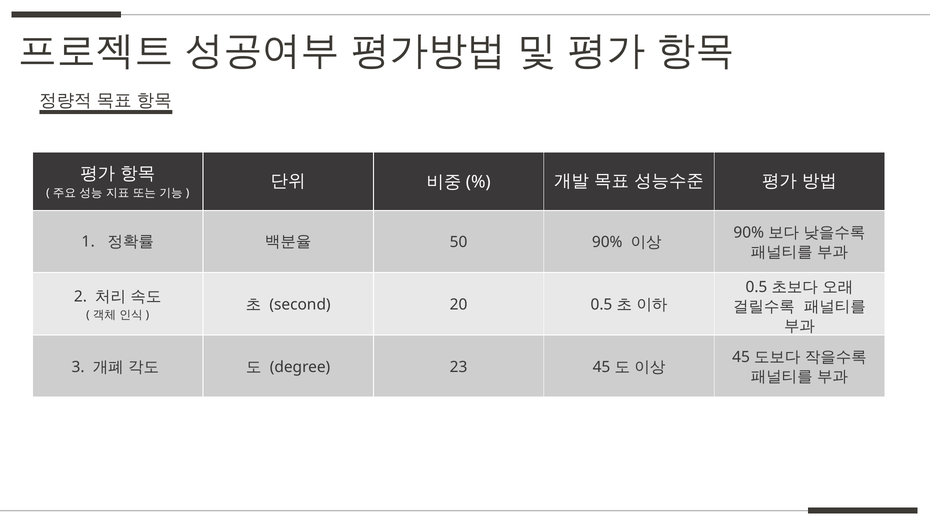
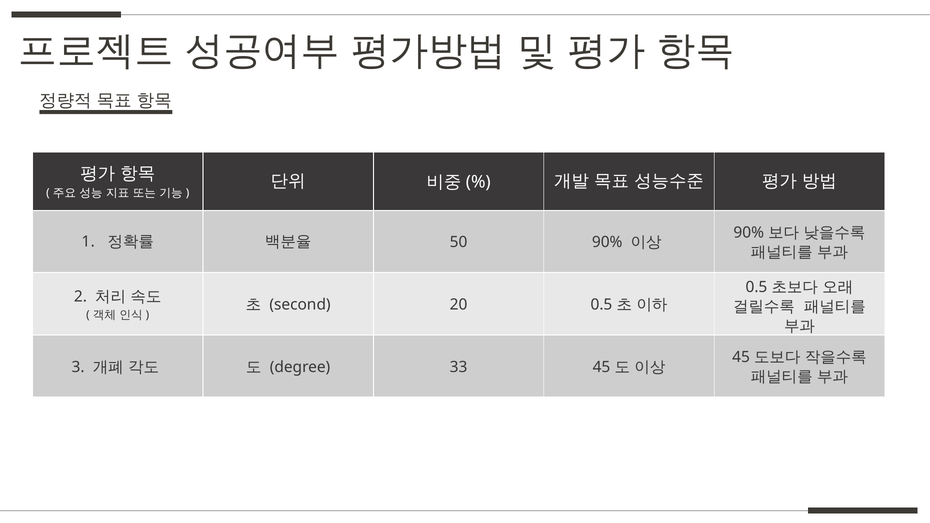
23: 23 -> 33
